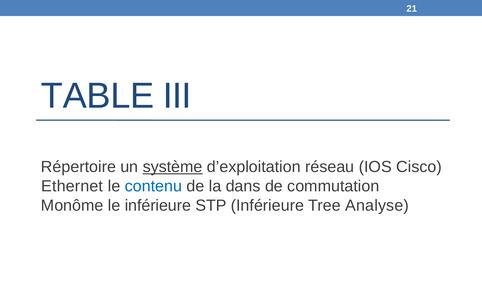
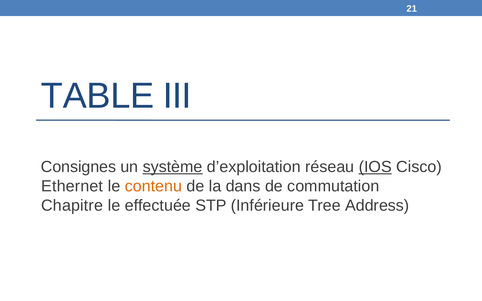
Répertoire: Répertoire -> Consignes
IOS underline: none -> present
contenu colour: blue -> orange
Monôme: Monôme -> Chapitre
le inférieure: inférieure -> effectuée
Analyse: Analyse -> Address
